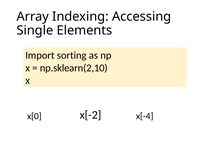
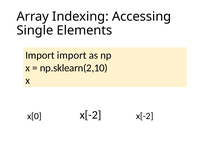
Import sorting: sorting -> import
x[0 x[-4: x[-4 -> x[-2
